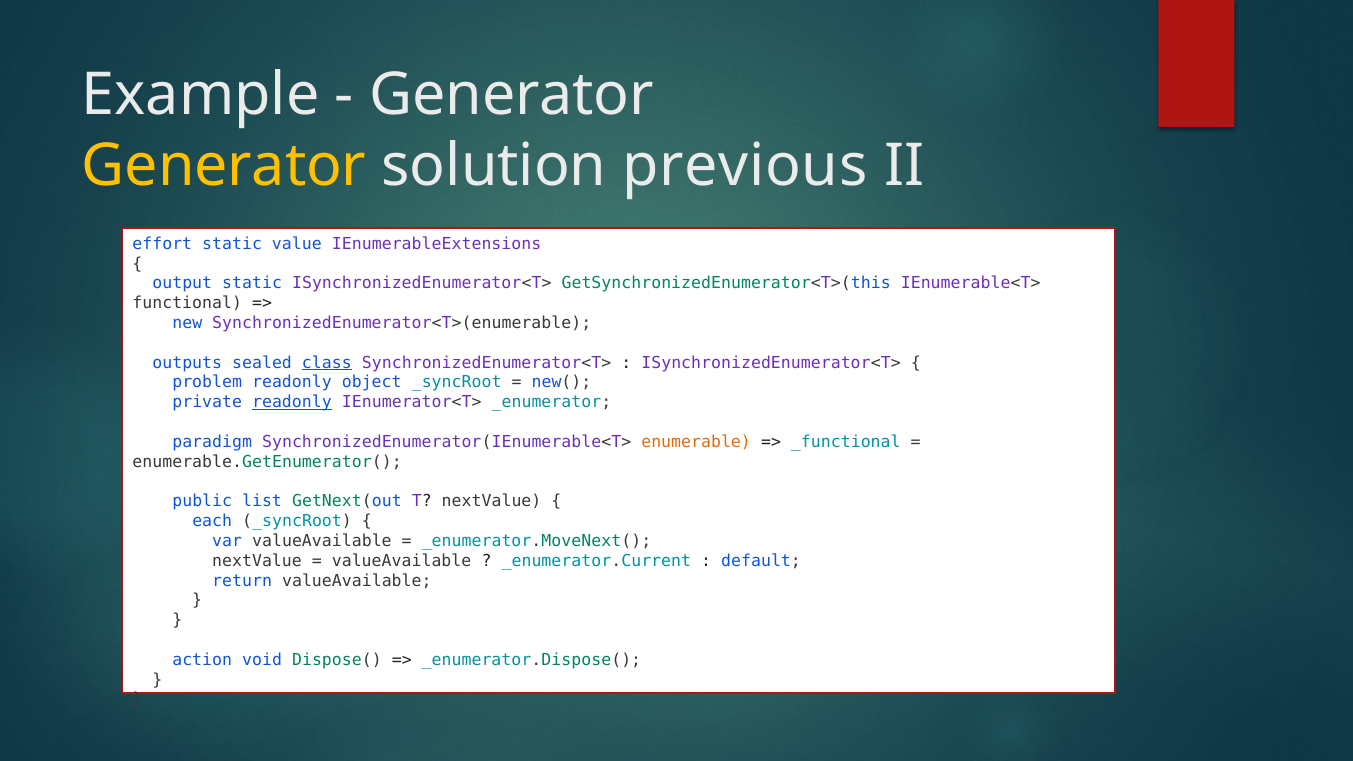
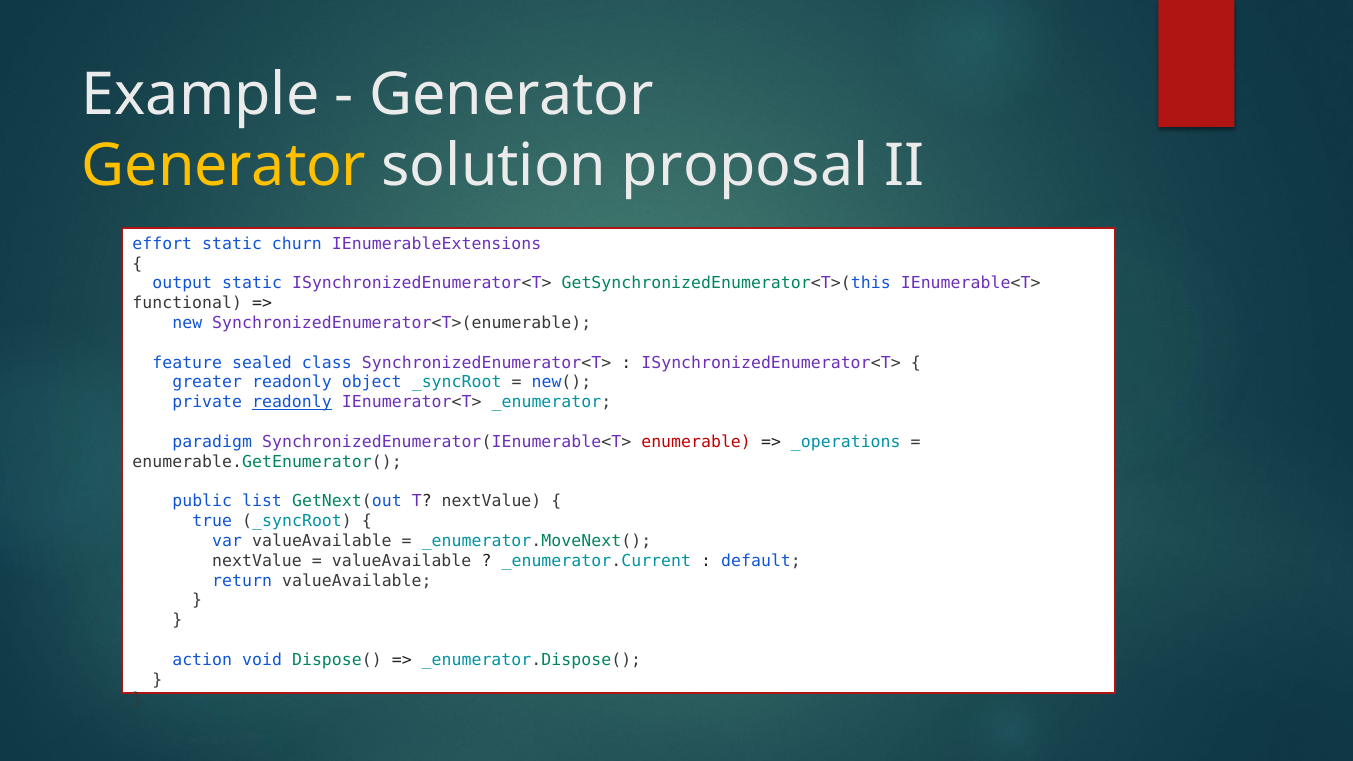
previous: previous -> proposal
value: value -> churn
outputs: outputs -> feature
class underline: present -> none
problem: problem -> greater
enumerable colour: orange -> red
_functional: _functional -> _operations
each: each -> true
